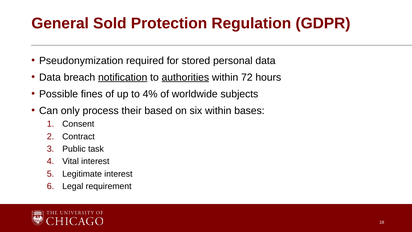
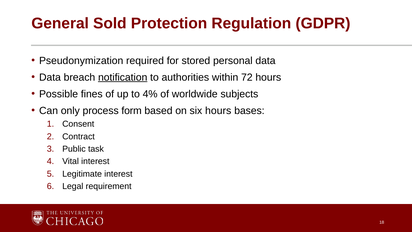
authorities underline: present -> none
their: their -> form
six within: within -> hours
